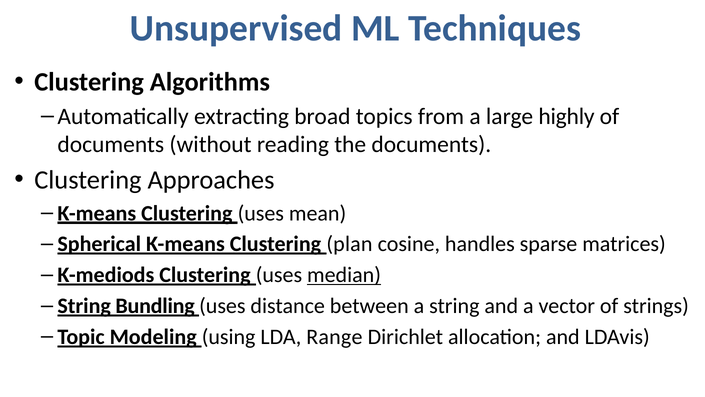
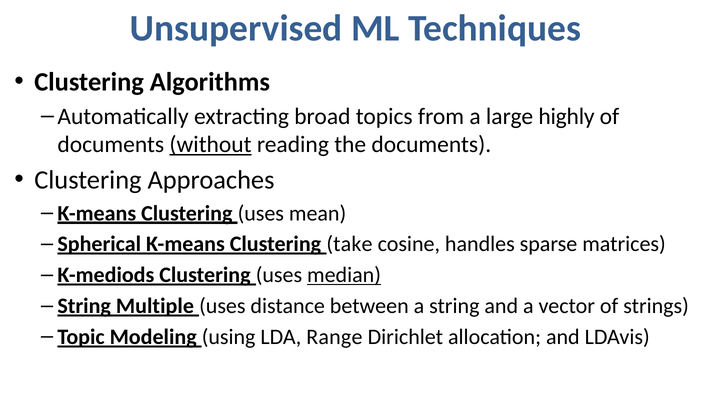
without underline: none -> present
plan: plan -> take
Bundling: Bundling -> Multiple
